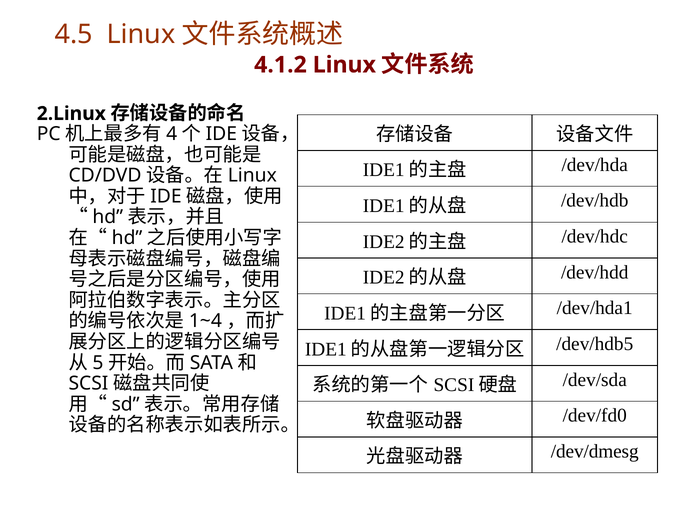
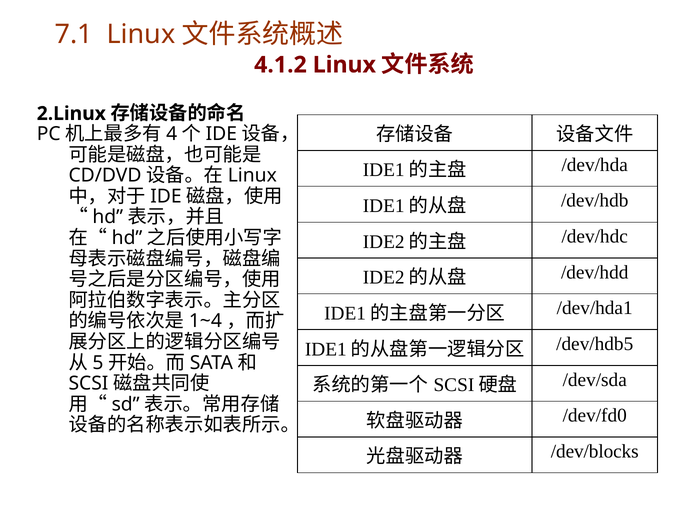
4.5: 4.5 -> 7.1
/dev/dmesg: /dev/dmesg -> /dev/blocks
